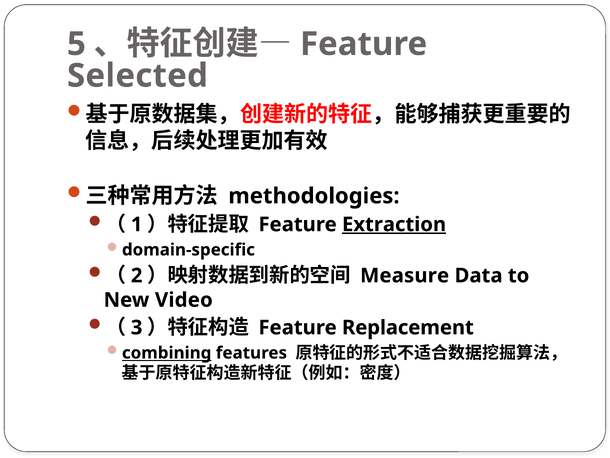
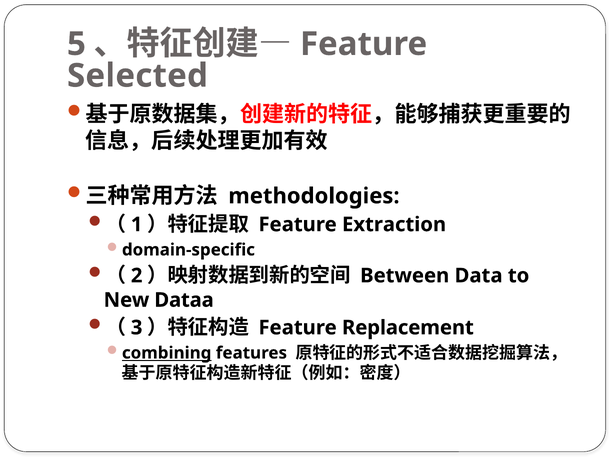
Extraction underline: present -> none
Measure: Measure -> Between
Video: Video -> Dataa
